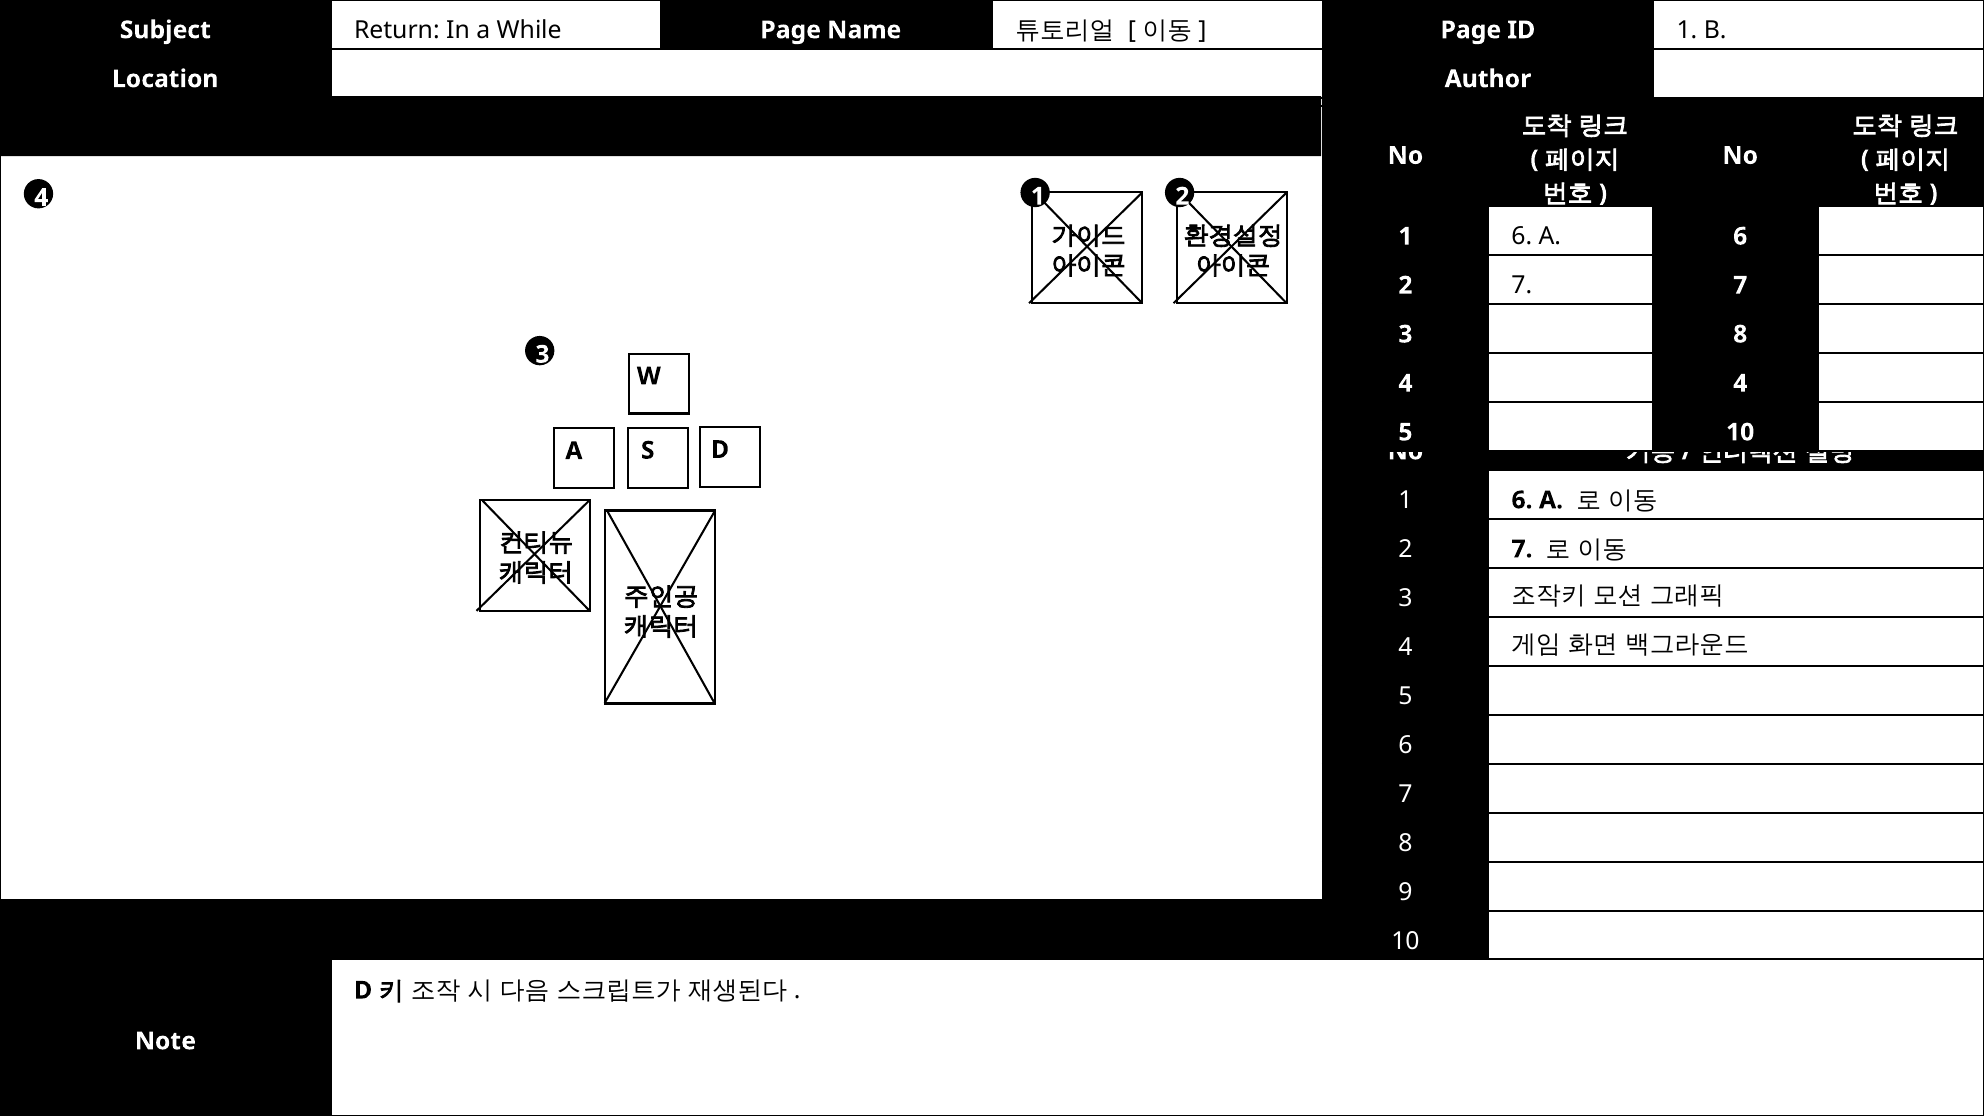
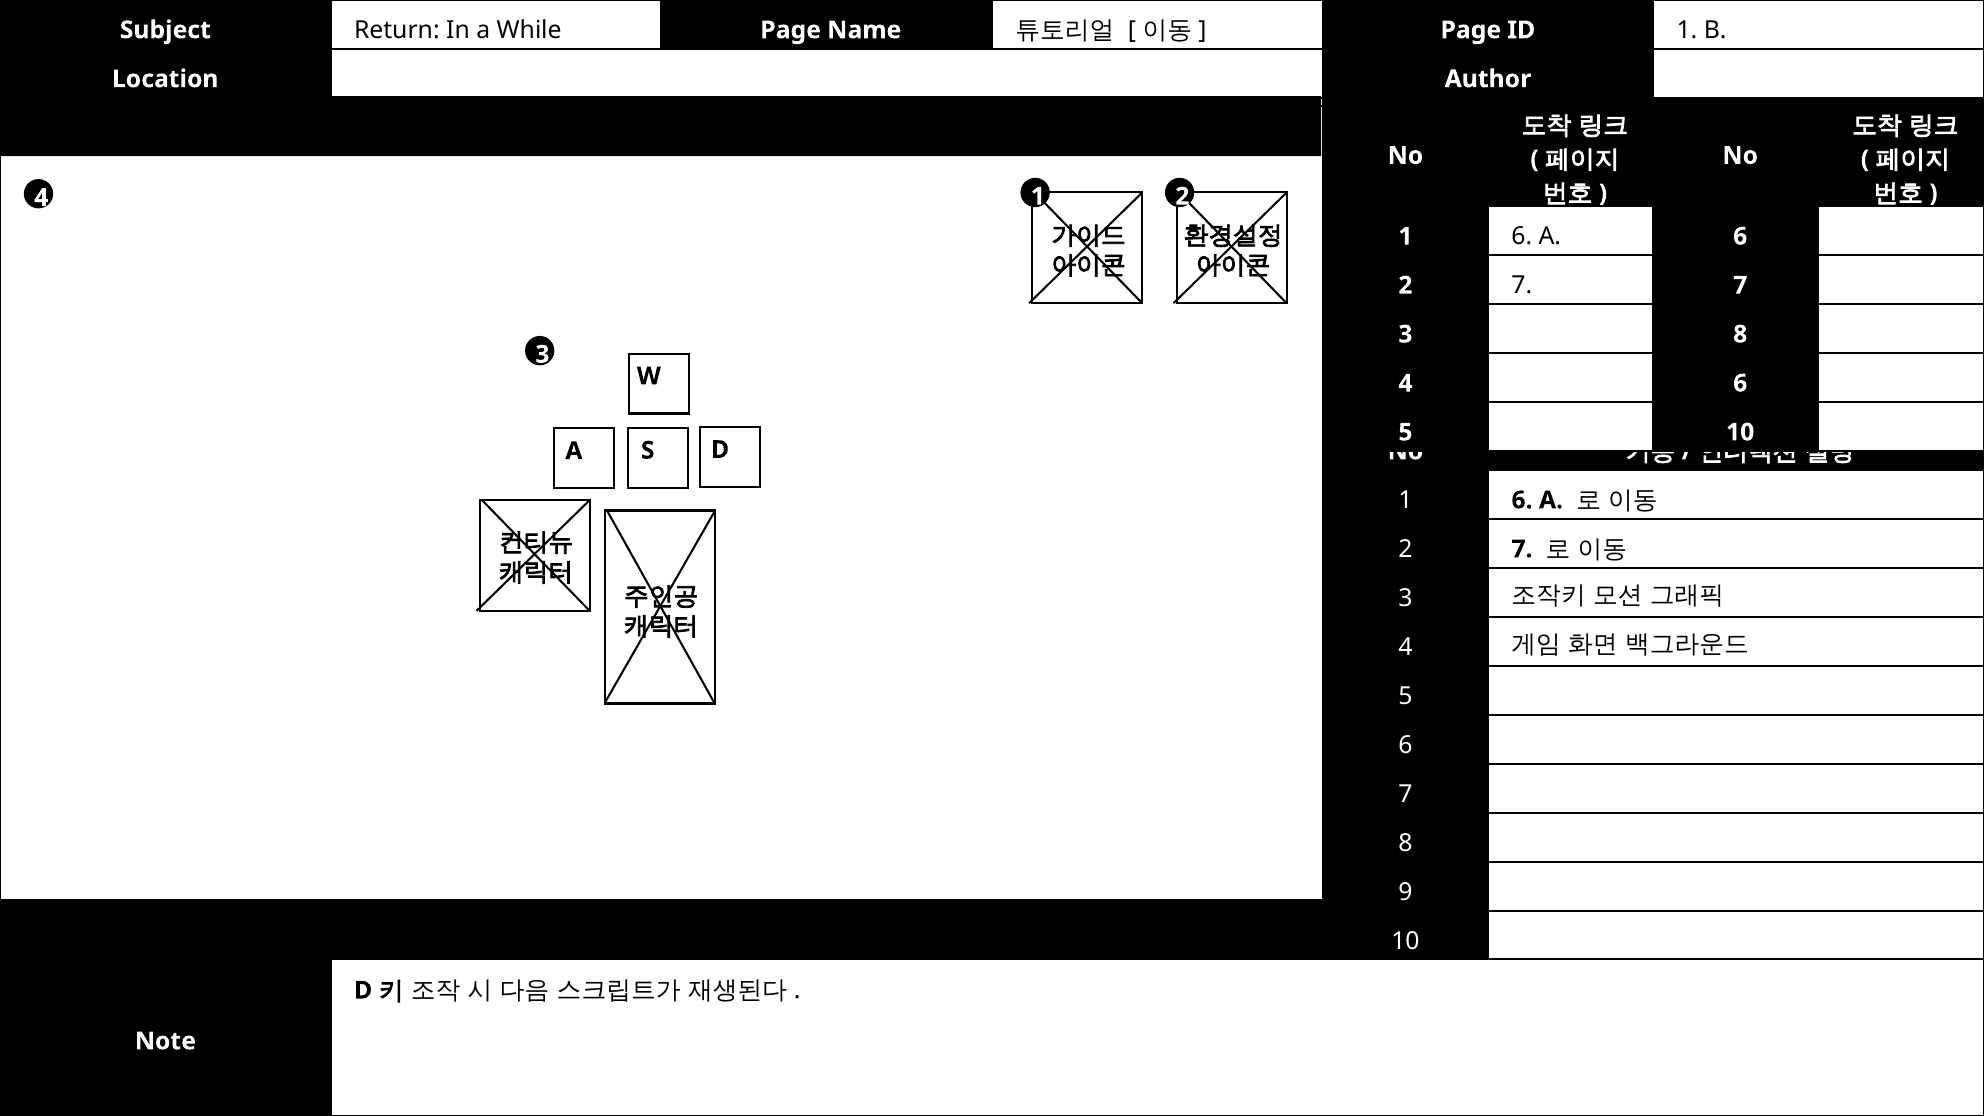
4 4: 4 -> 6
